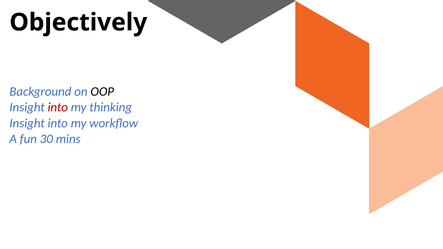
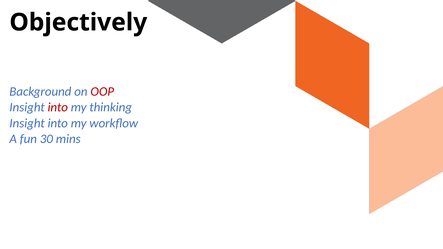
OOP colour: black -> red
